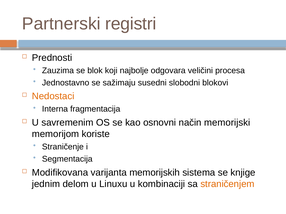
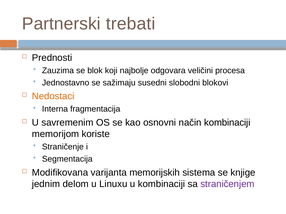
registri: registri -> trebati
način memorijski: memorijski -> kombinaciji
straničenjem colour: orange -> purple
